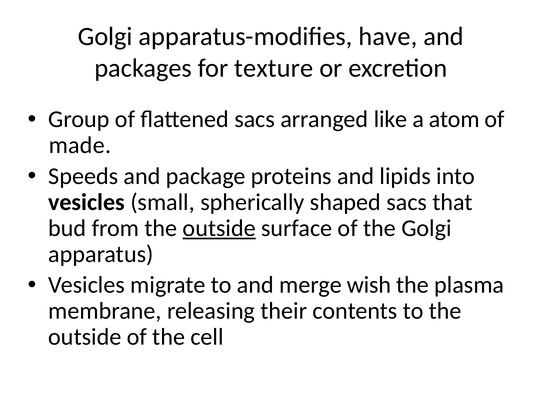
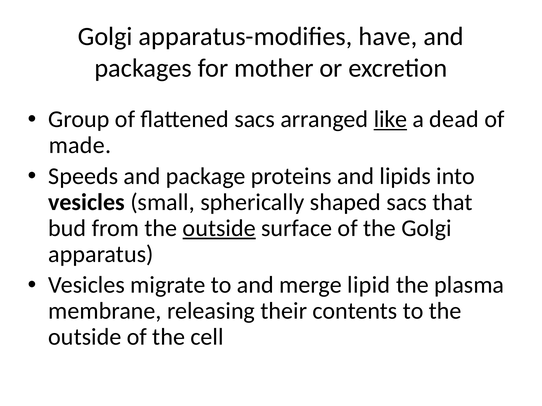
texture: texture -> mother
like underline: none -> present
atom: atom -> dead
wish: wish -> lipid
